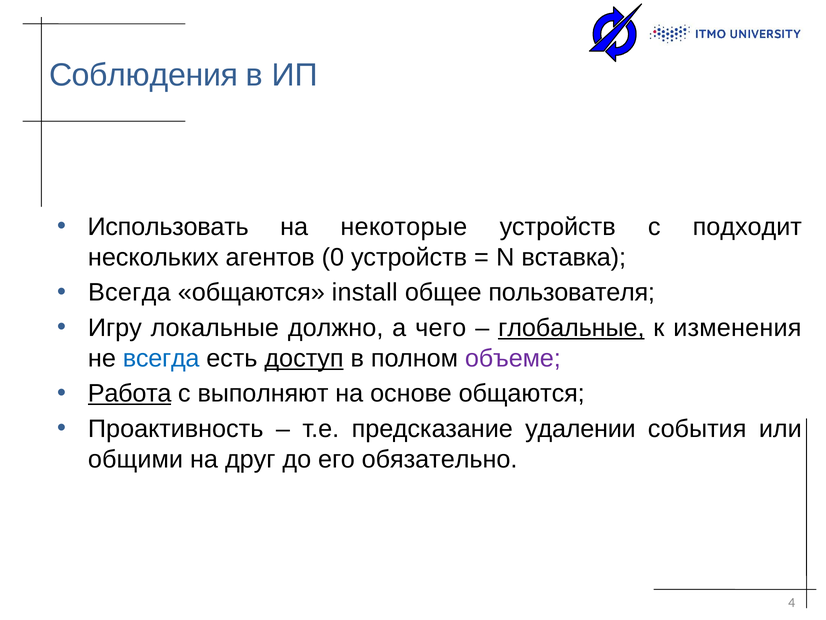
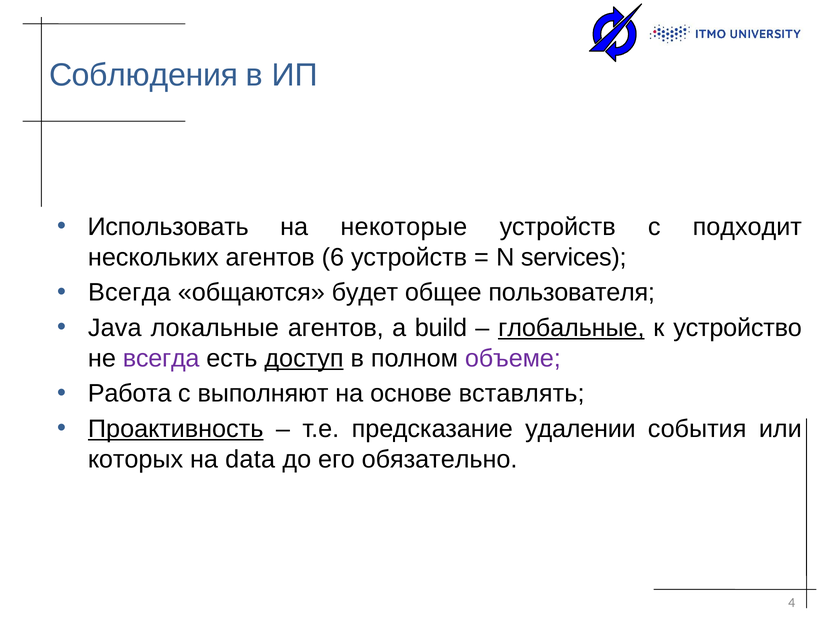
0: 0 -> 6
вставка: вставка -> services
install: install -> будет
Игру: Игру -> Java
локальные должно: должно -> агентов
чего: чего -> build
изменения: изменения -> устройство
всегда at (161, 358) colour: blue -> purple
Работа underline: present -> none
основе общаются: общаются -> вставлять
Проактивность underline: none -> present
общими: общими -> которых
друг: друг -> data
